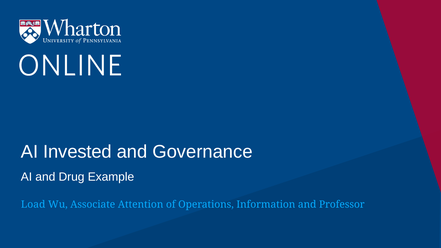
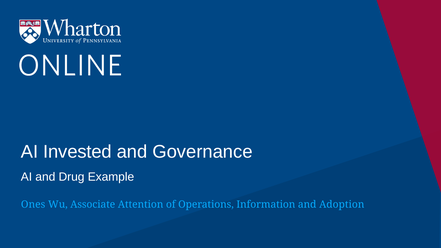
Load: Load -> Ones
Professor: Professor -> Adoption
